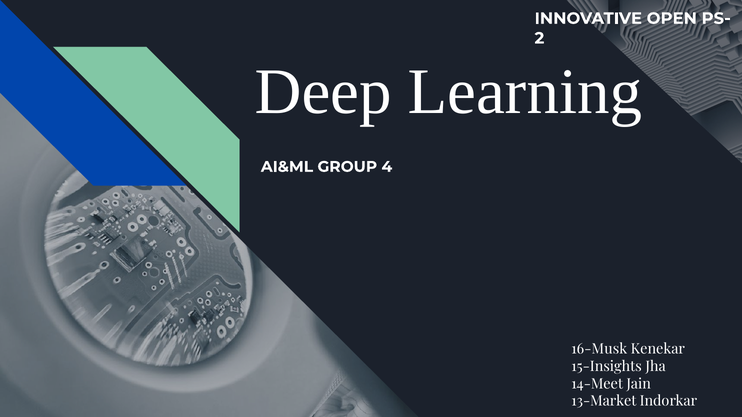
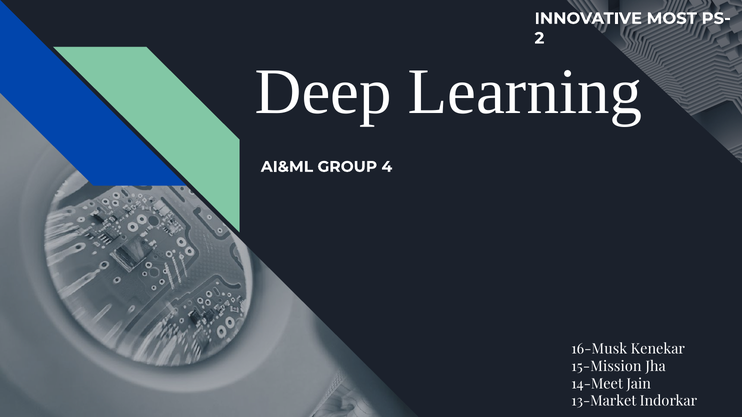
OPEN: OPEN -> MOST
15-Insights: 15-Insights -> 15-Mission
